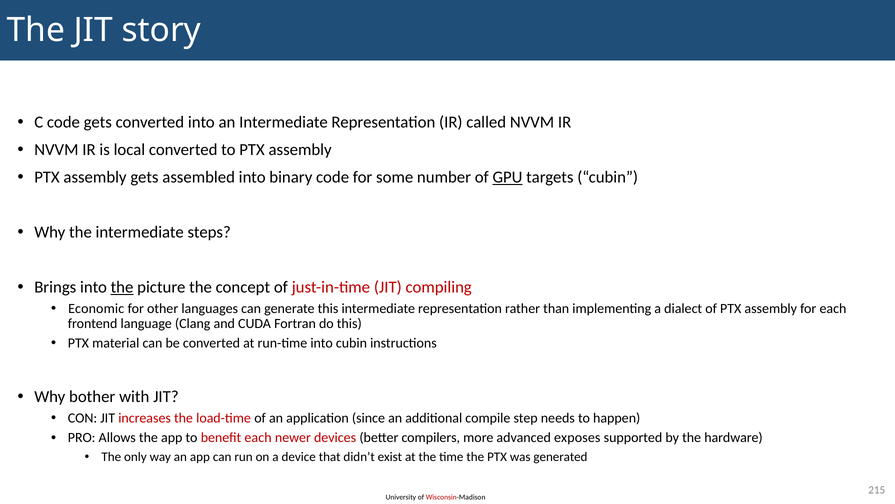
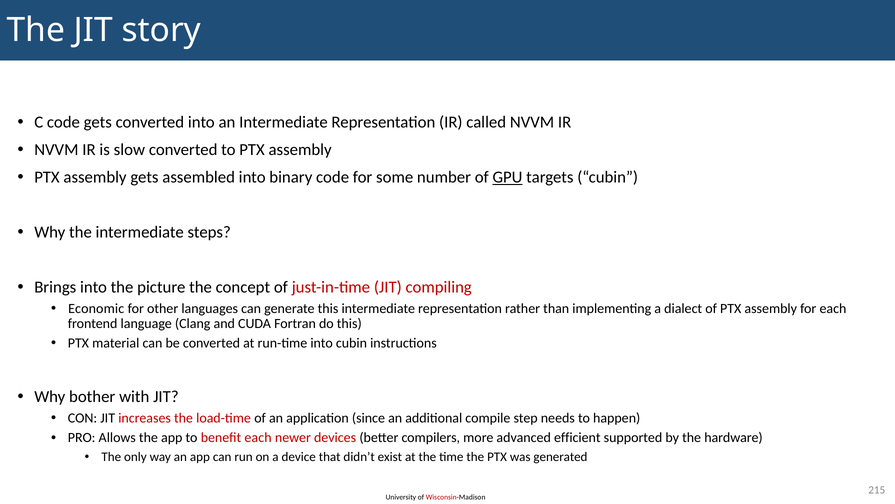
local: local -> slow
the at (122, 287) underline: present -> none
exposes: exposes -> efficient
